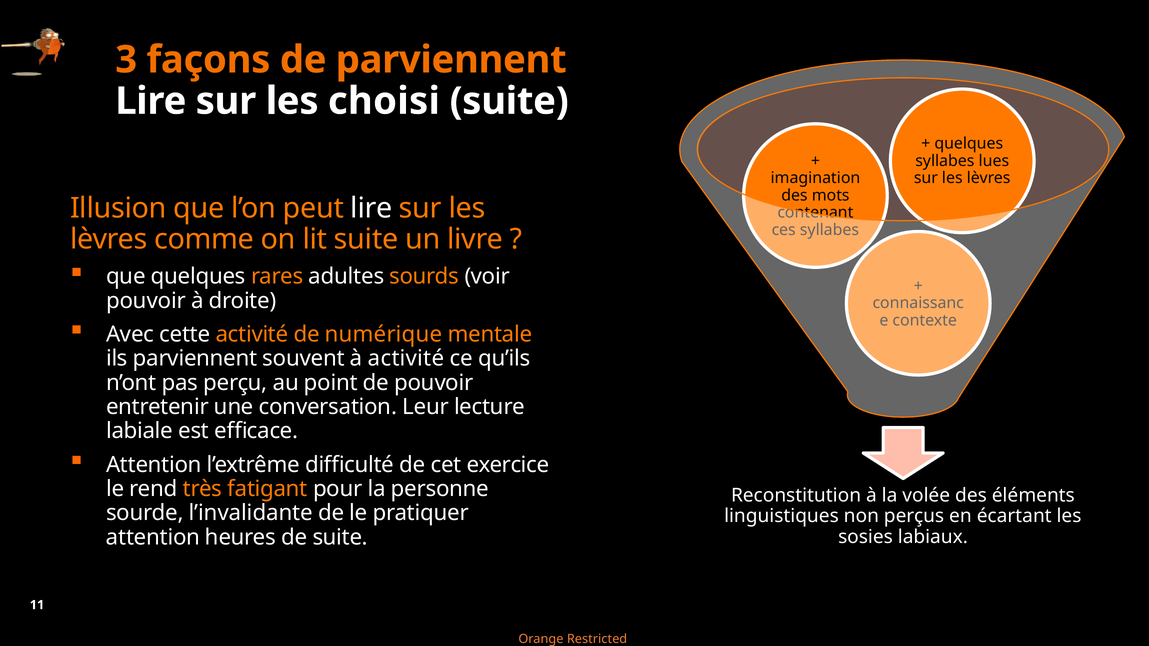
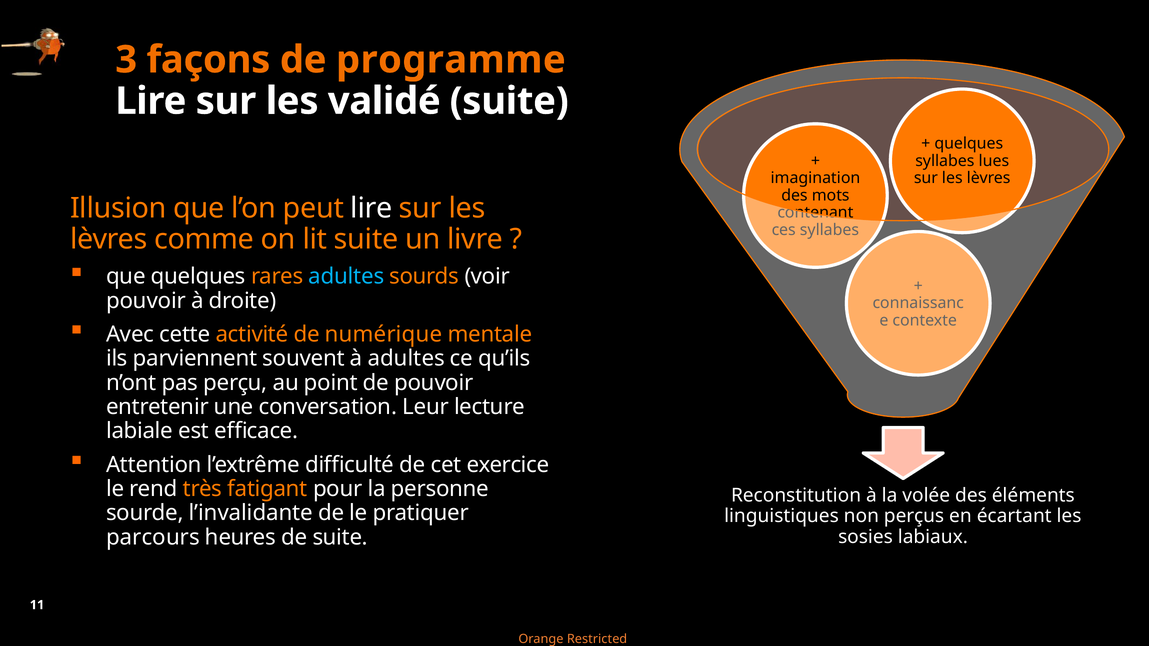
de parviennent: parviennent -> programme
choisi: choisi -> validé
adultes at (346, 277) colour: white -> light blue
à activité: activité -> adultes
attention at (153, 537): attention -> parcours
